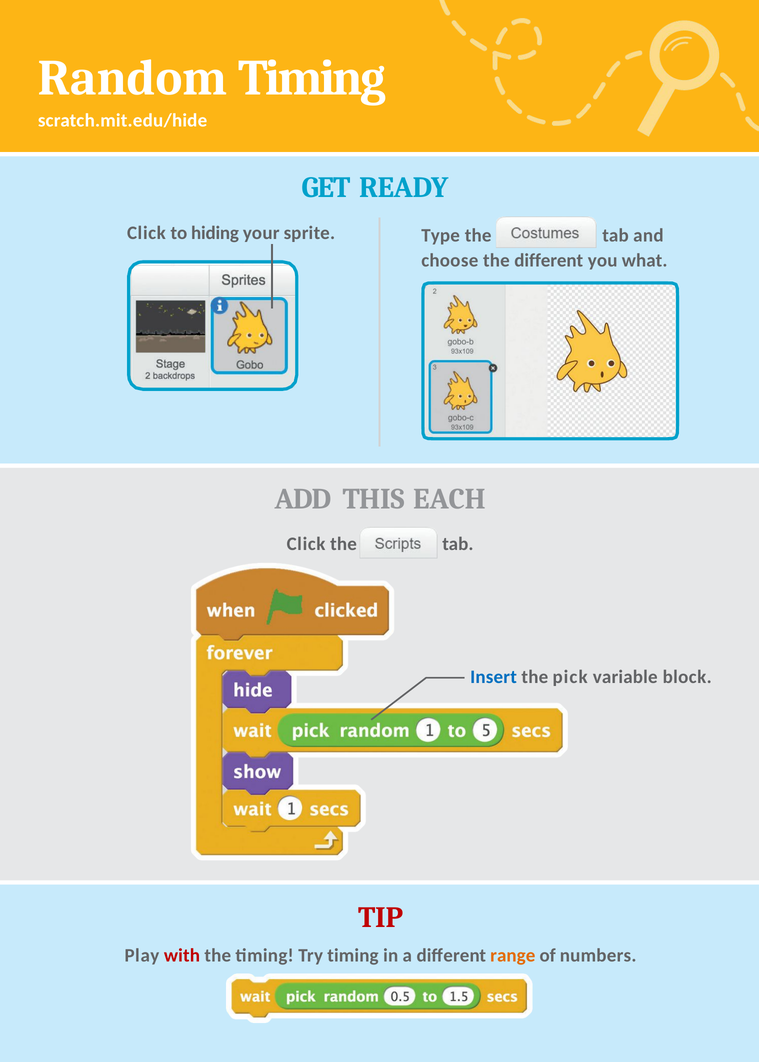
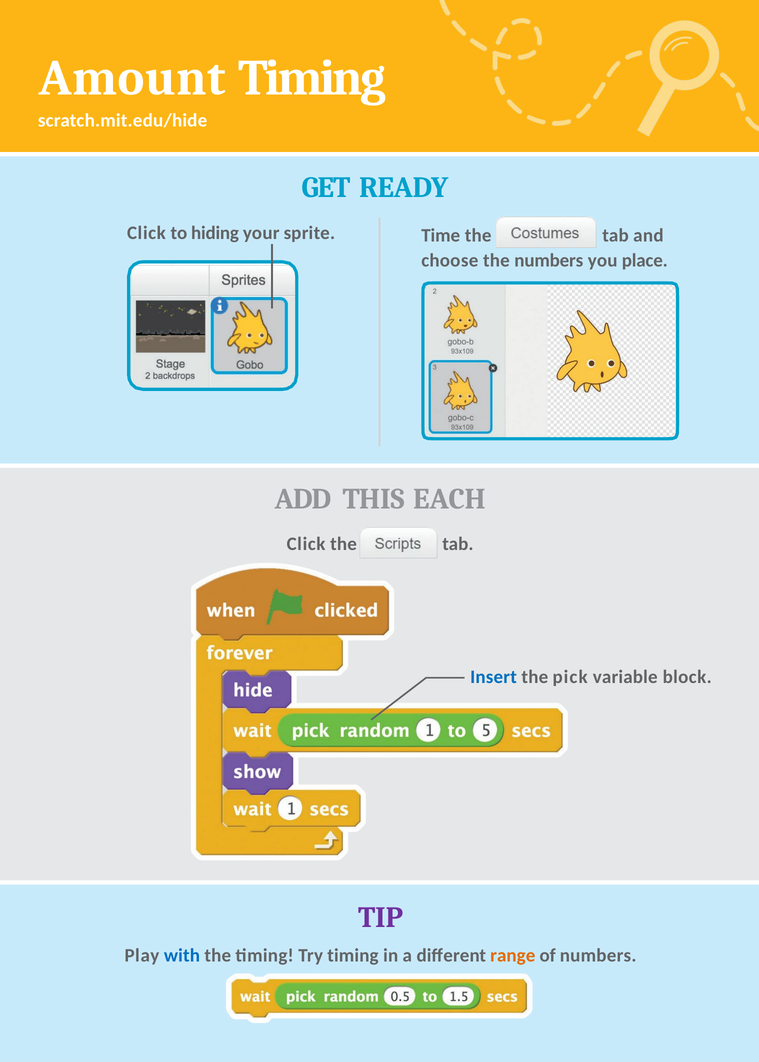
Random: Random -> Amount
Type: Type -> Time
the different: different -> numbers
what: what -> place
TIP colour: red -> purple
with colour: red -> blue
